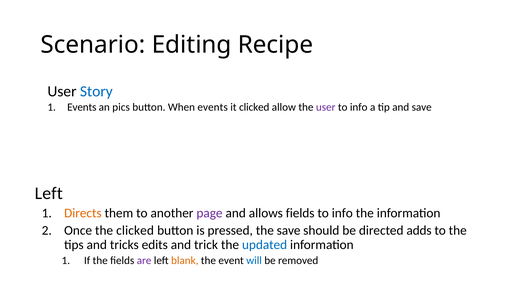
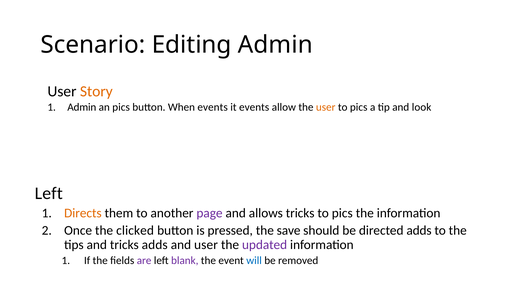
Editing Recipe: Recipe -> Admin
Story colour: blue -> orange
Events at (82, 107): Events -> Admin
it clicked: clicked -> events
user at (326, 107) colour: purple -> orange
info at (359, 107): info -> pics
and save: save -> look
allows fields: fields -> tricks
info at (342, 213): info -> pics
tricks edits: edits -> adds
and trick: trick -> user
updated colour: blue -> purple
blank colour: orange -> purple
